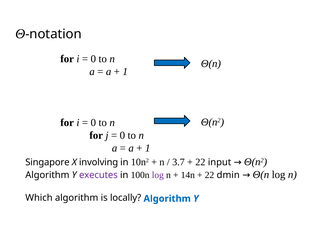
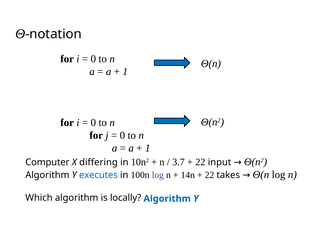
Singapore: Singapore -> Computer
involving: involving -> differing
executes colour: purple -> blue
dmin: dmin -> takes
